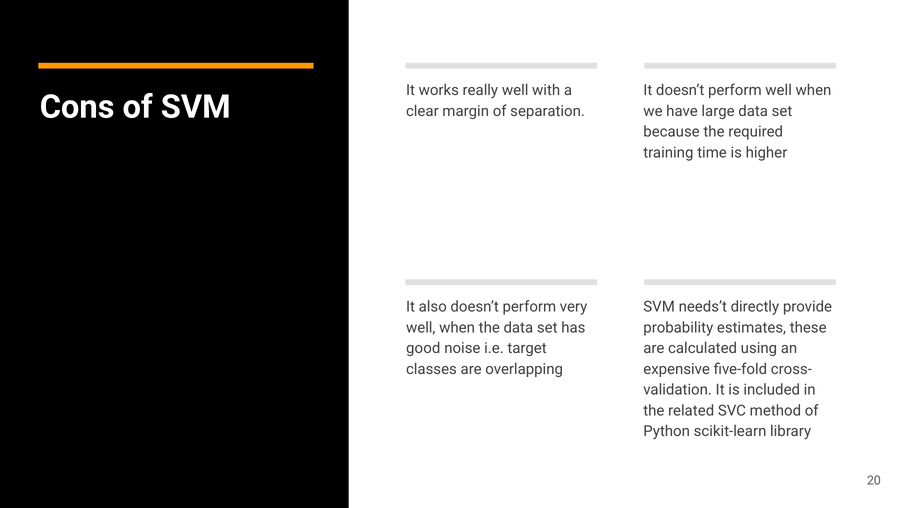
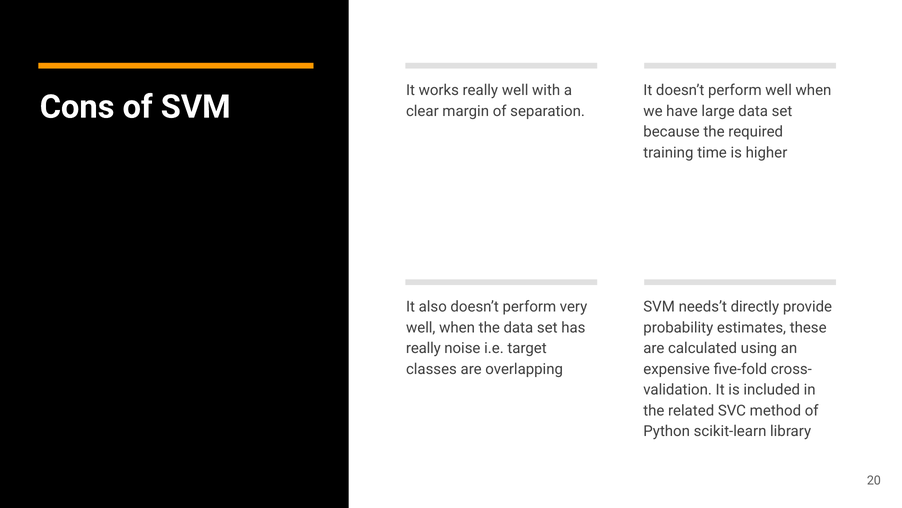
good at (423, 348): good -> really
